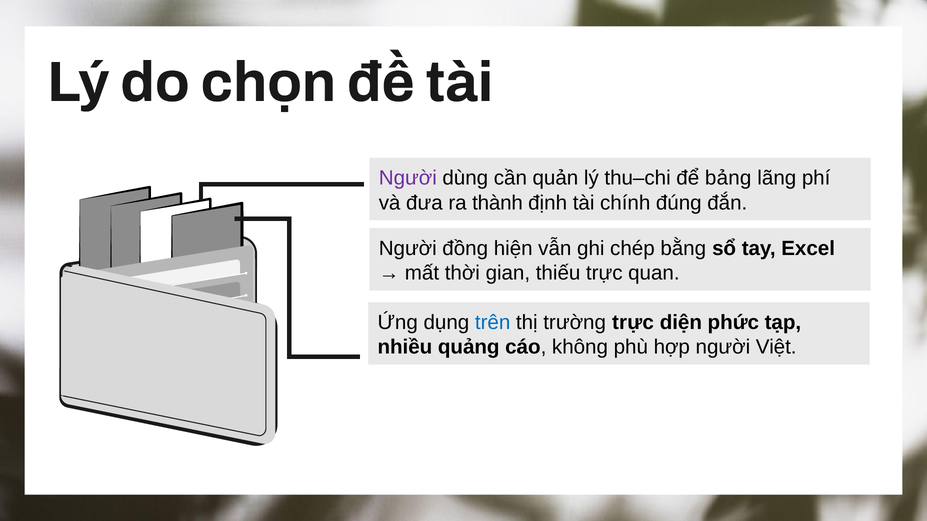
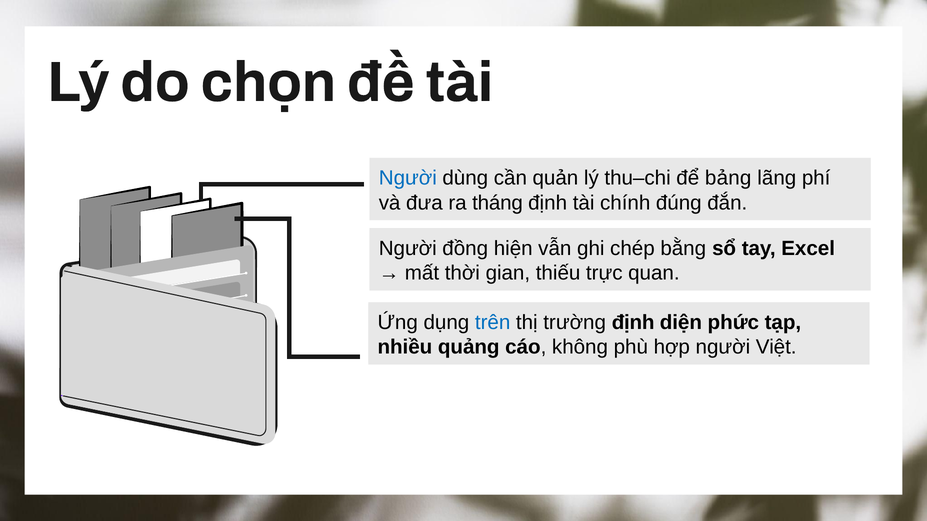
Người at (408, 178) colour: purple -> blue
thành: thành -> tháng
trường trực: trực -> định
